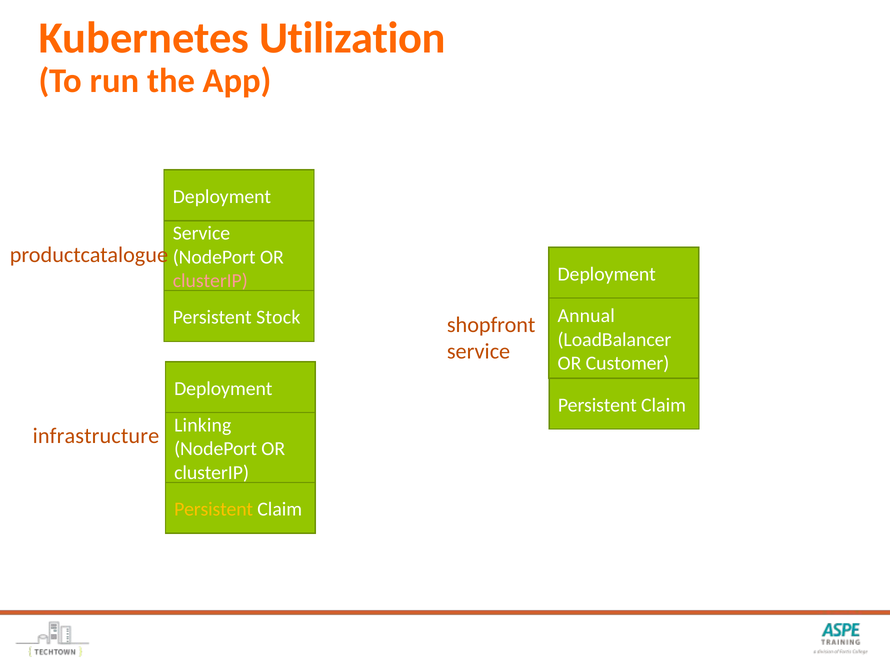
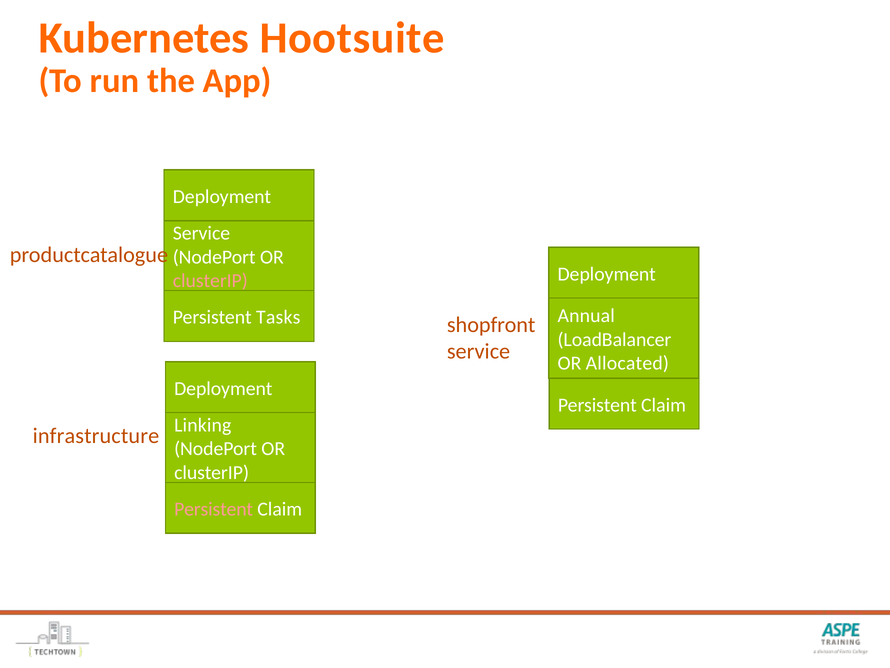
Utilization: Utilization -> Hootsuite
Stock: Stock -> Tasks
Customer: Customer -> Allocated
Persistent at (214, 509) colour: yellow -> pink
